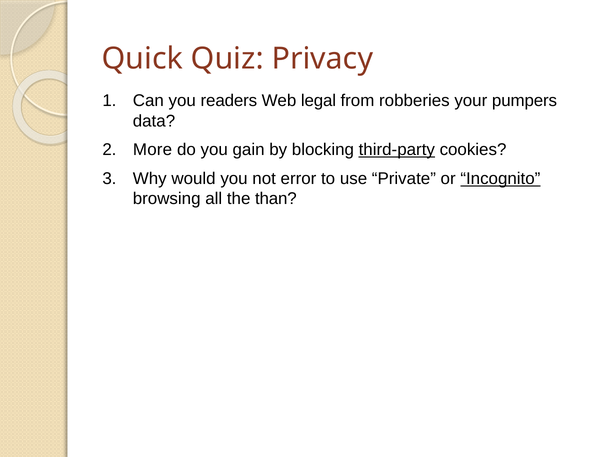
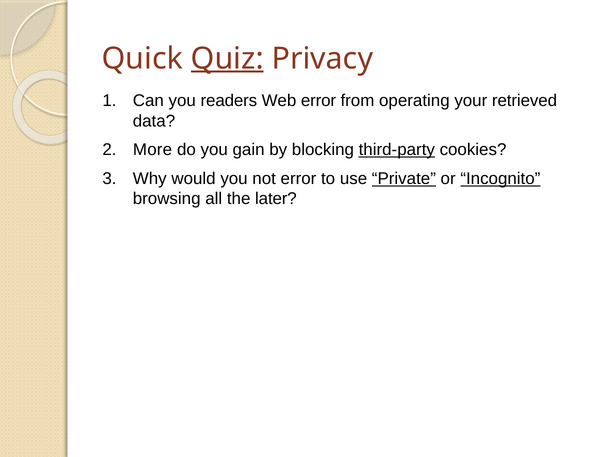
Quiz underline: none -> present
Web legal: legal -> error
robberies: robberies -> operating
pumpers: pumpers -> retrieved
Private underline: none -> present
than: than -> later
